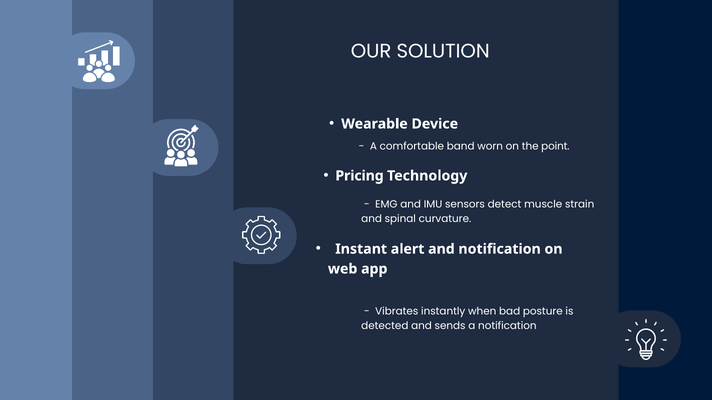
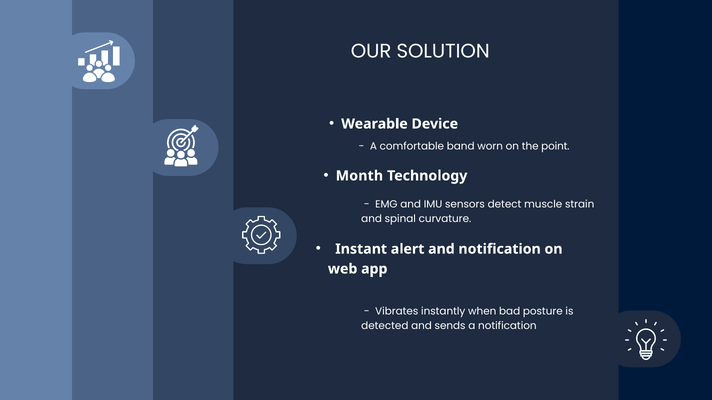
Pricing: Pricing -> Month
